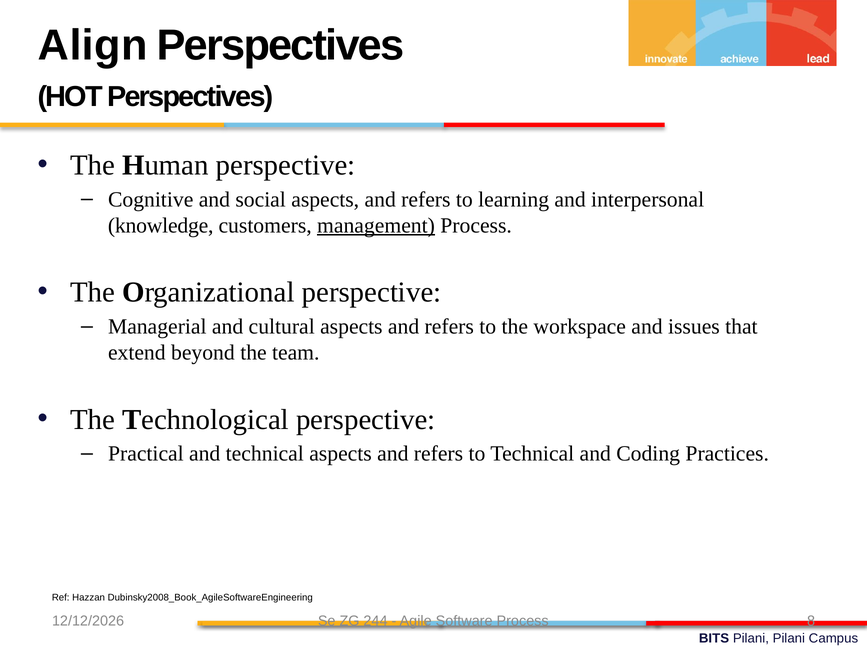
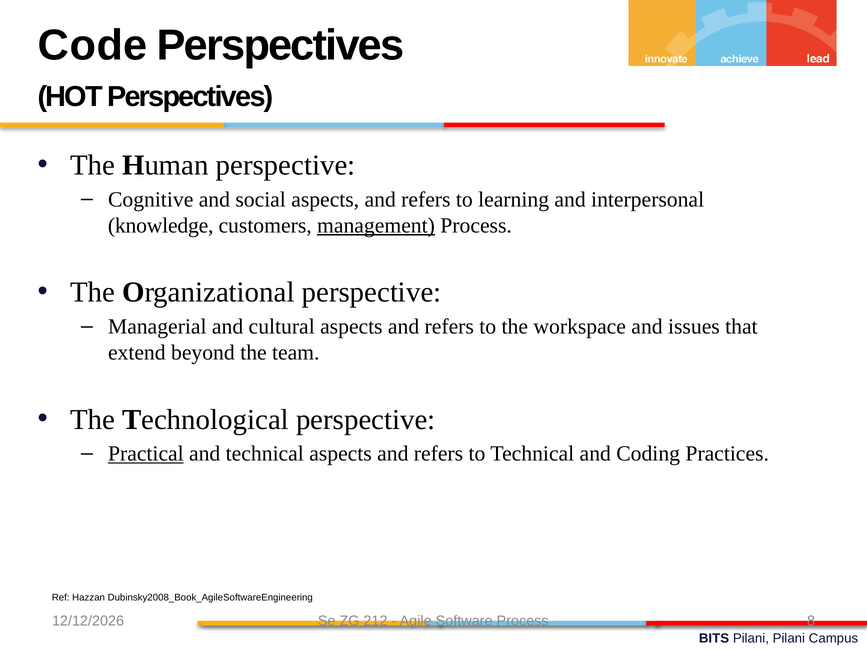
Align: Align -> Code
Practical underline: none -> present
244: 244 -> 212
